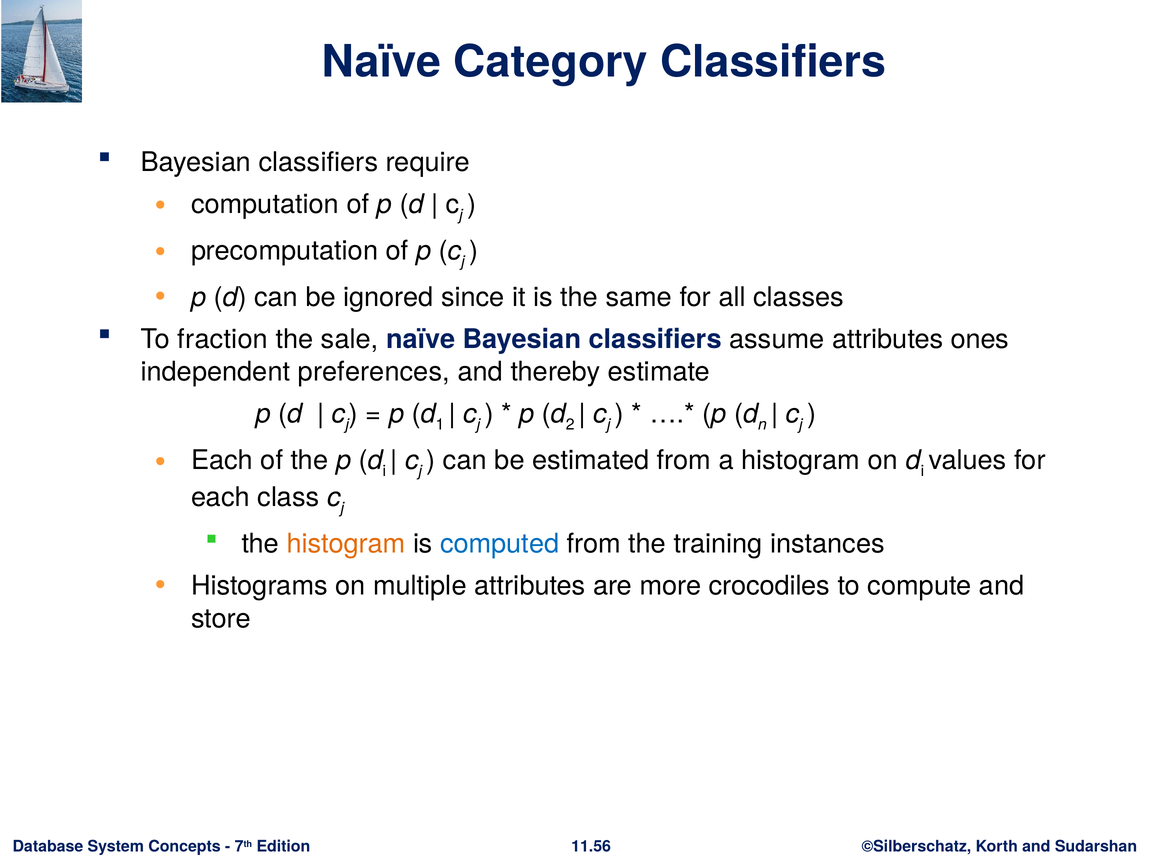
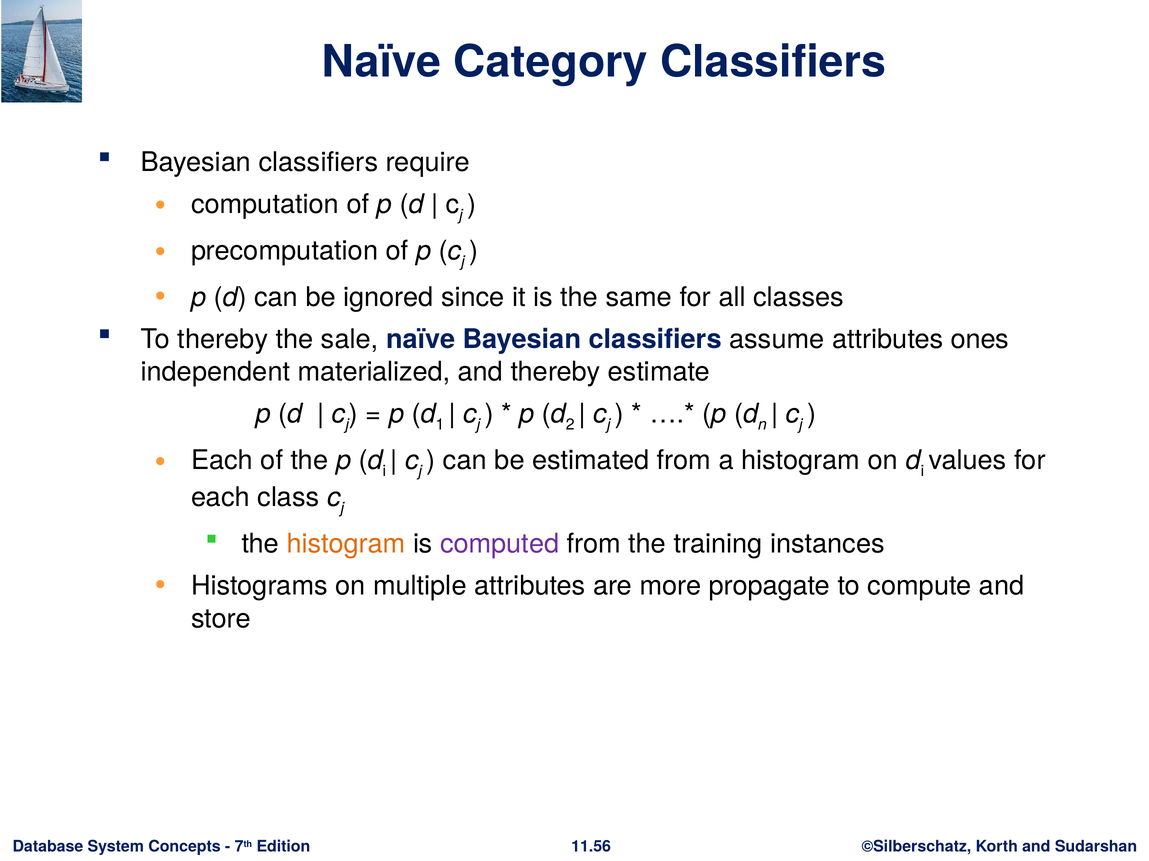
To fraction: fraction -> thereby
preferences: preferences -> materialized
computed colour: blue -> purple
crocodiles: crocodiles -> propagate
